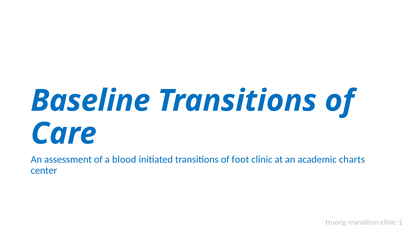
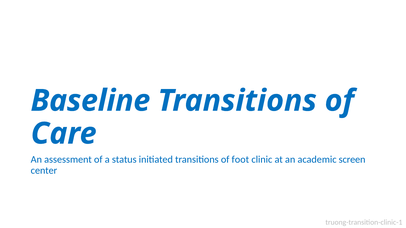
blood: blood -> status
charts: charts -> screen
